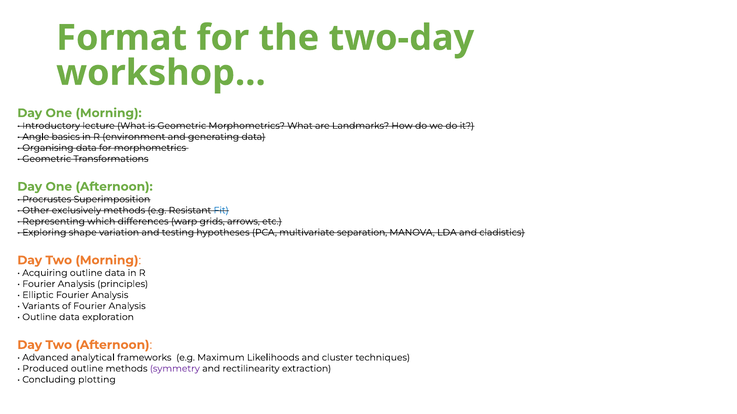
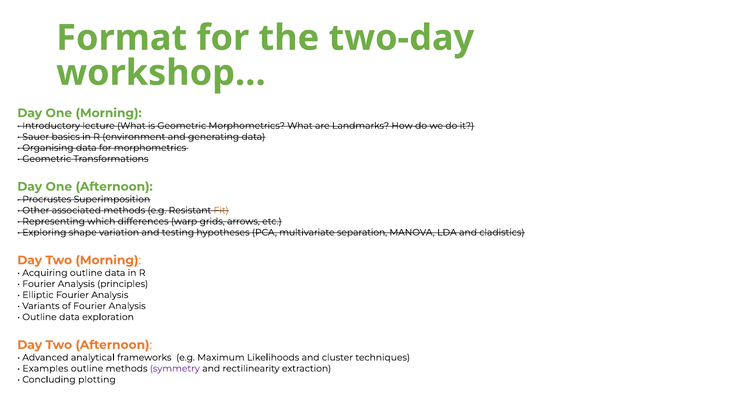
Angle: Angle -> Sauer
exclusively: exclusively -> associated
Fit colour: blue -> orange
Produced: Produced -> Examples
